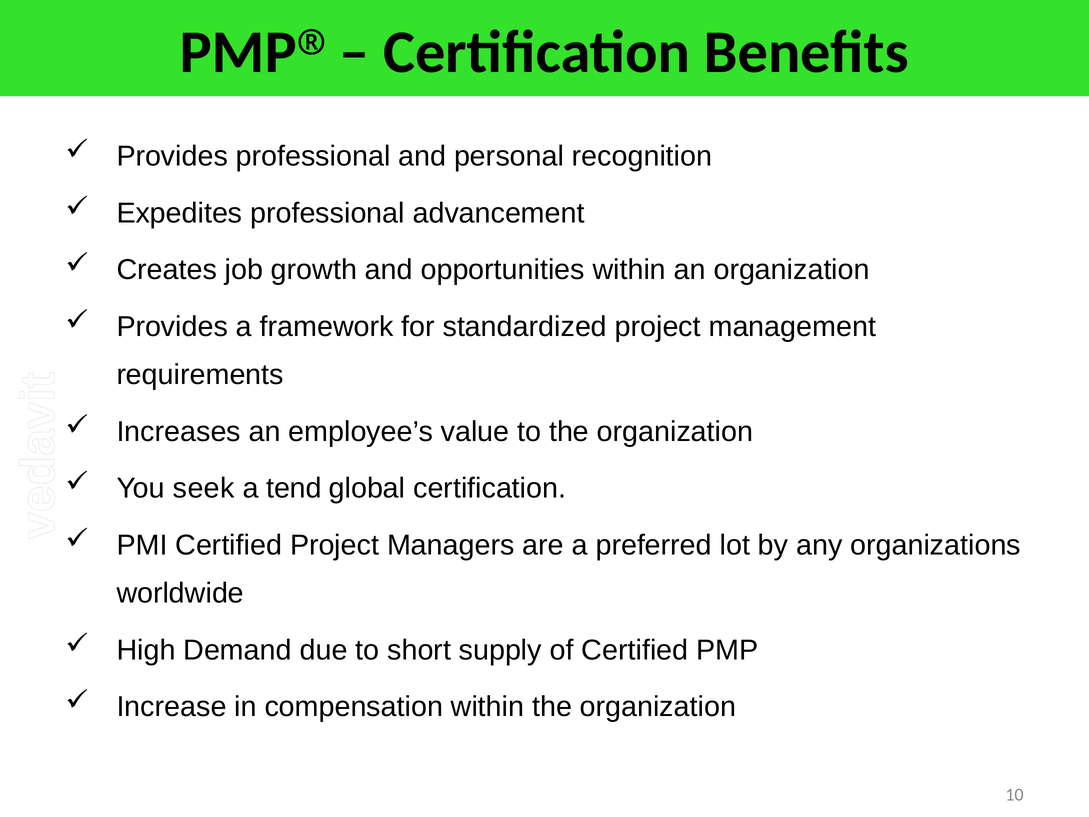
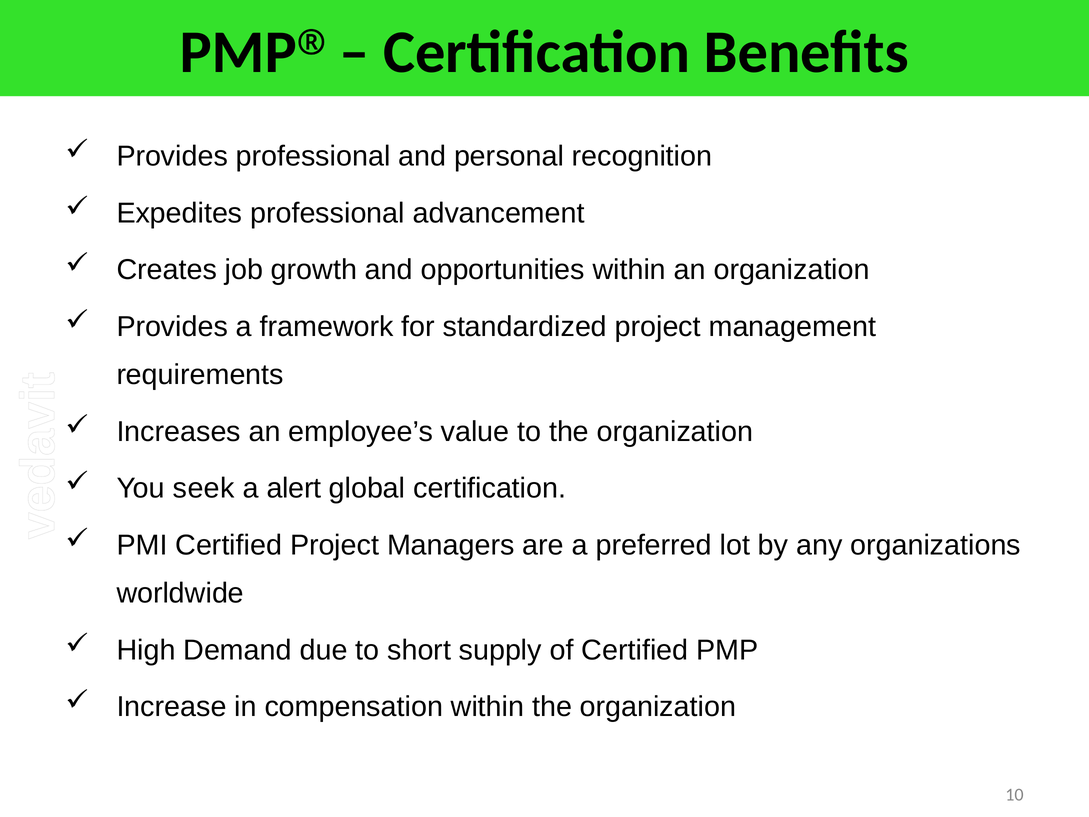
tend: tend -> alert
